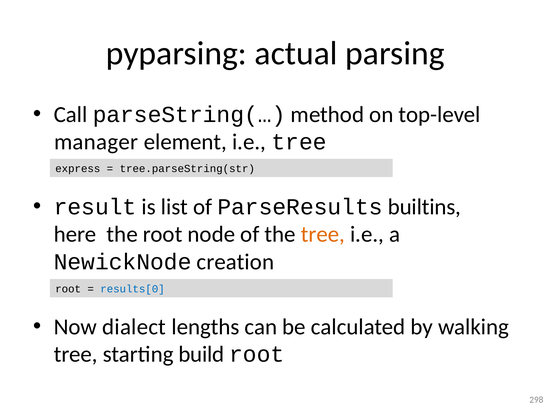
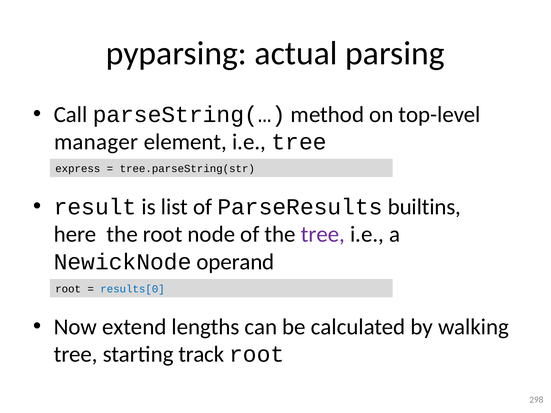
tree at (323, 235) colour: orange -> purple
creation: creation -> operand
dialect: dialect -> extend
build: build -> track
